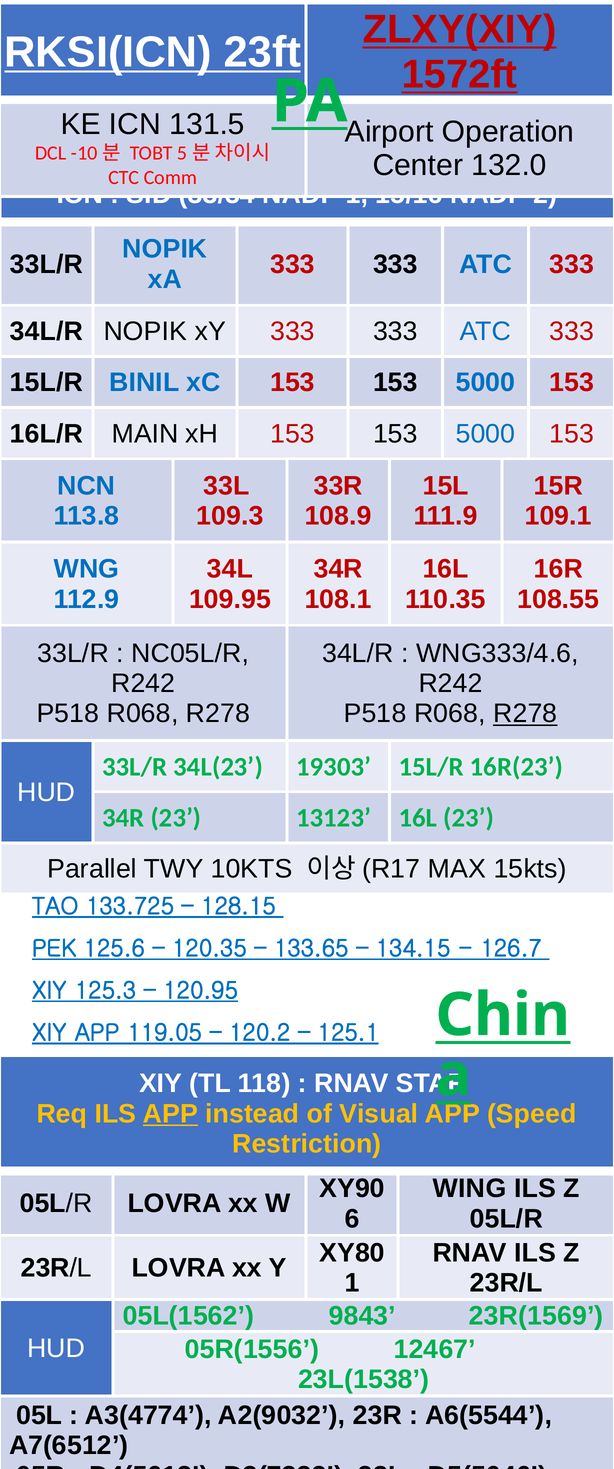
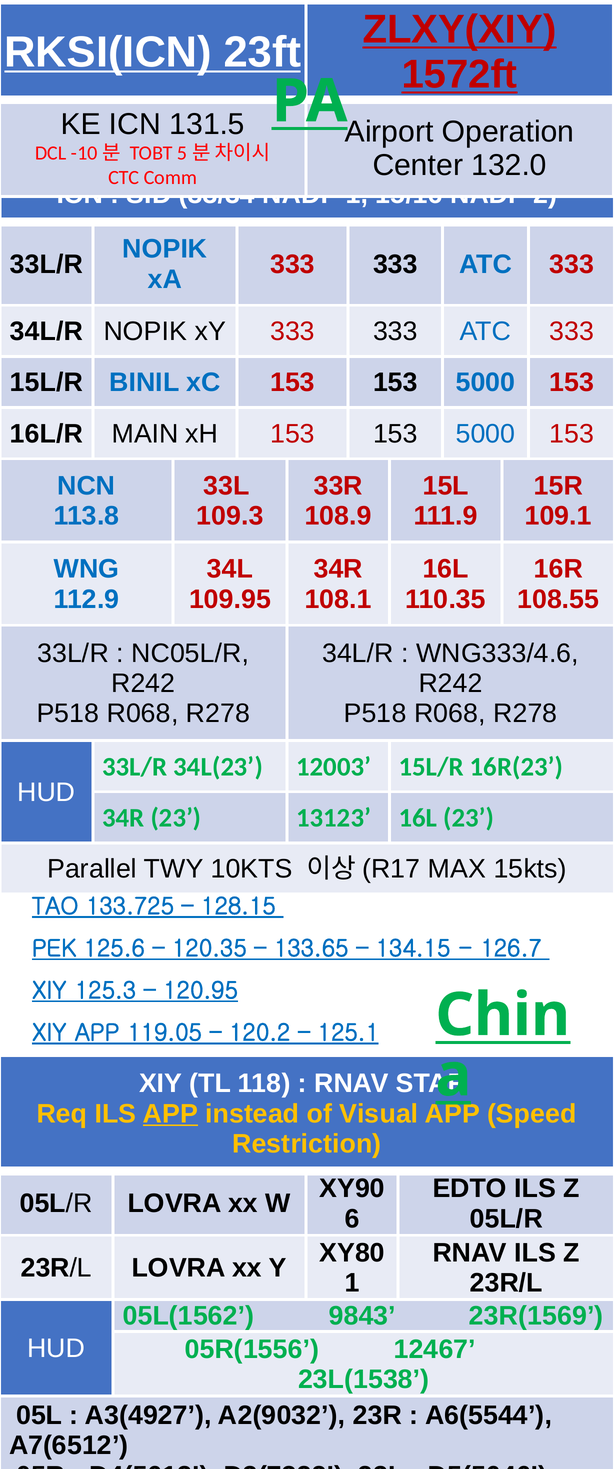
R278 at (525, 714) underline: present -> none
19303: 19303 -> 12003
WING: WING -> EDTO
A3(4774: A3(4774 -> A3(4927
